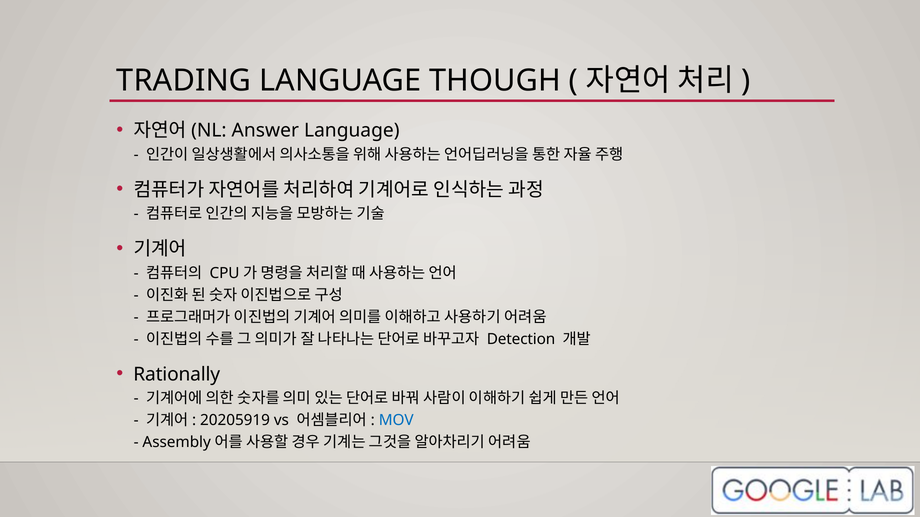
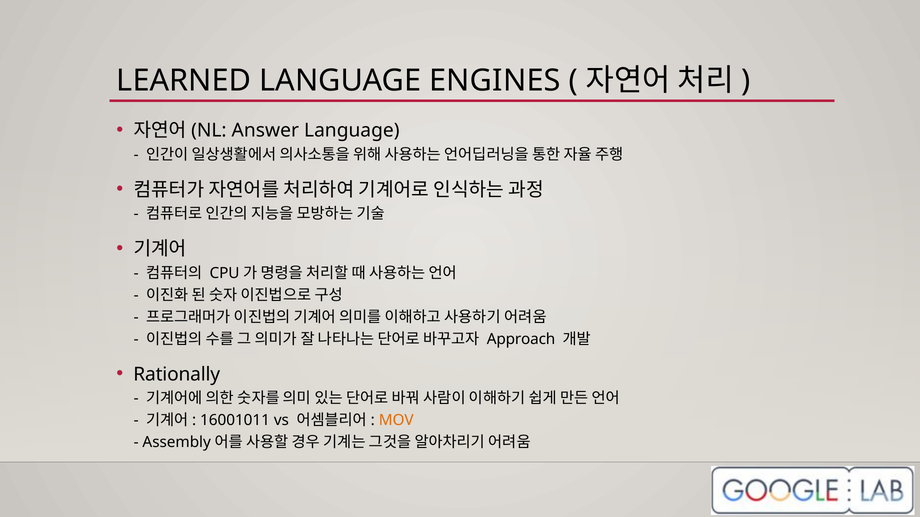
TRADING: TRADING -> LEARNED
THOUGH: THOUGH -> ENGINES
Detection: Detection -> Approach
20205919: 20205919 -> 16001011
MOV colour: blue -> orange
